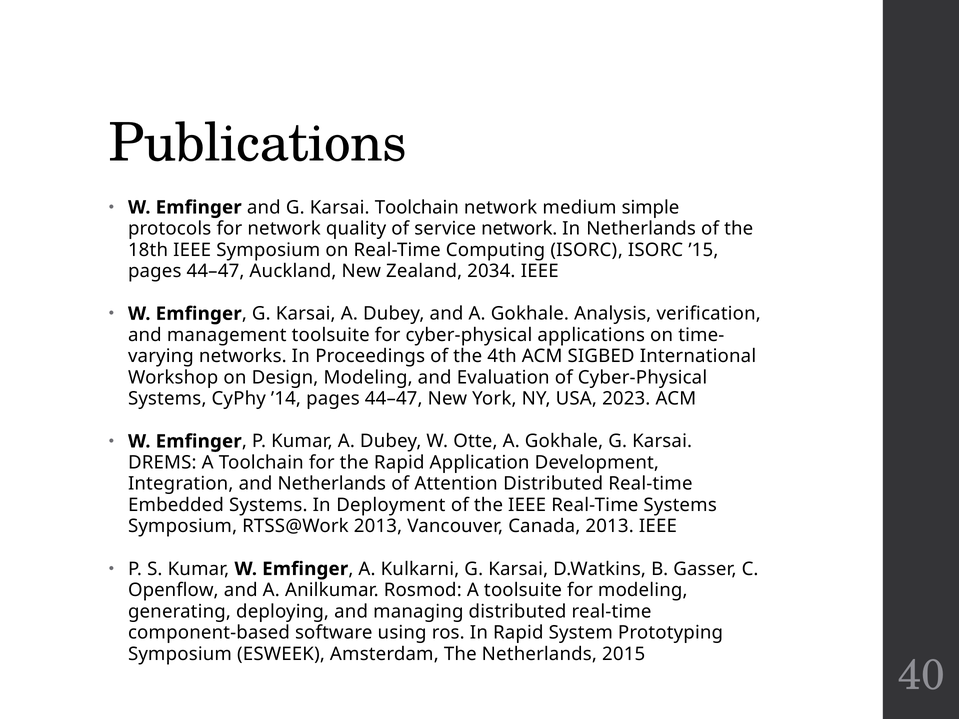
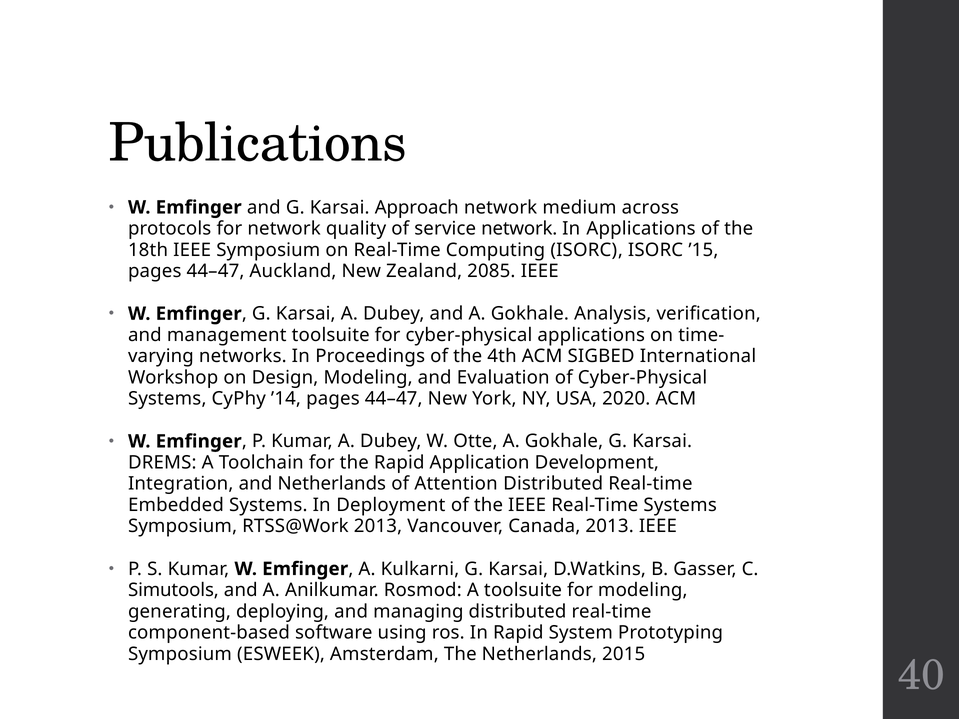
Karsai Toolchain: Toolchain -> Approach
simple: simple -> across
In Netherlands: Netherlands -> Applications
2034: 2034 -> 2085
2023: 2023 -> 2020
Openflow: Openflow -> Simutools
